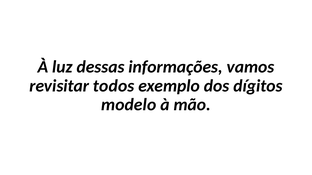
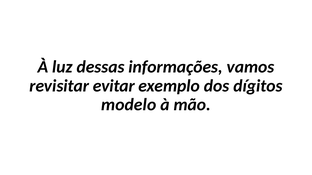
todos: todos -> evitar
